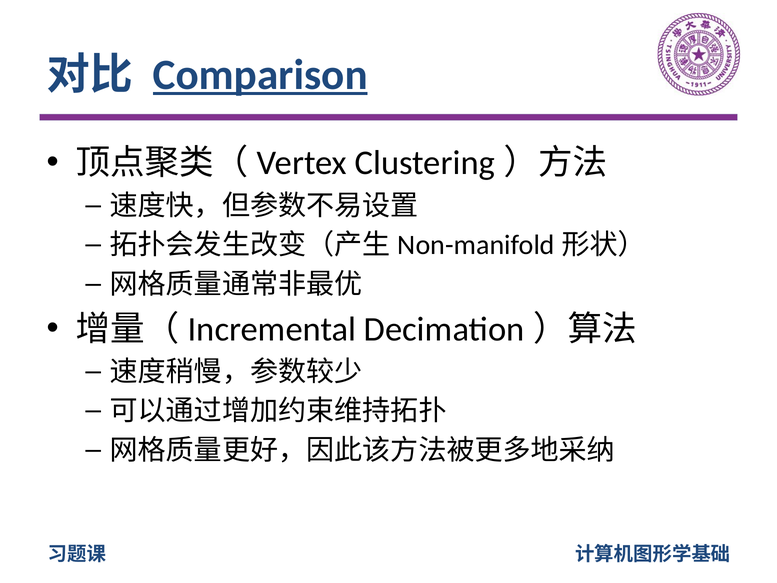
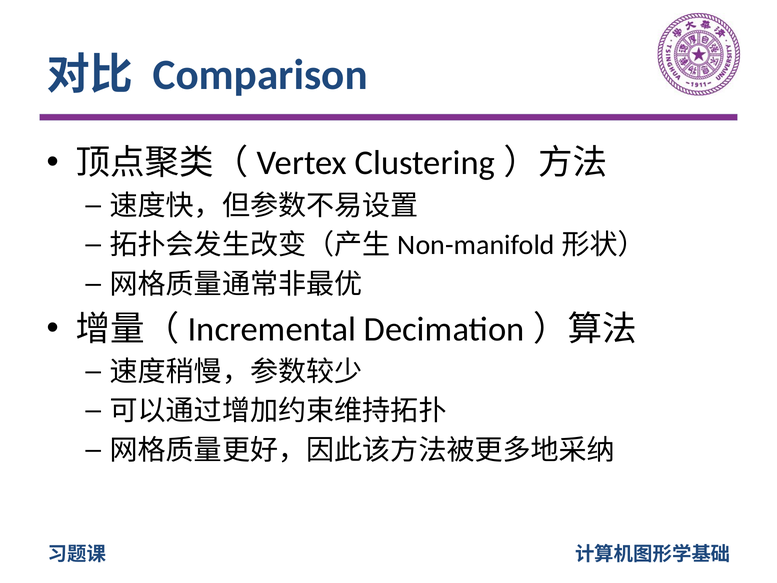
Comparison underline: present -> none
